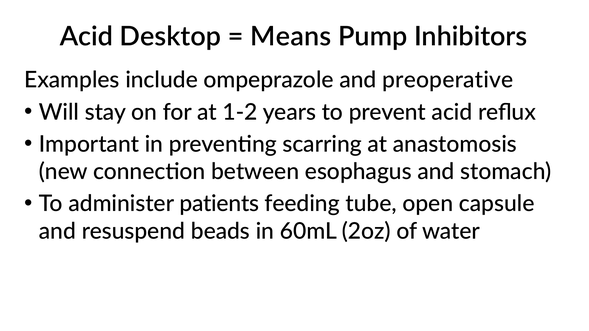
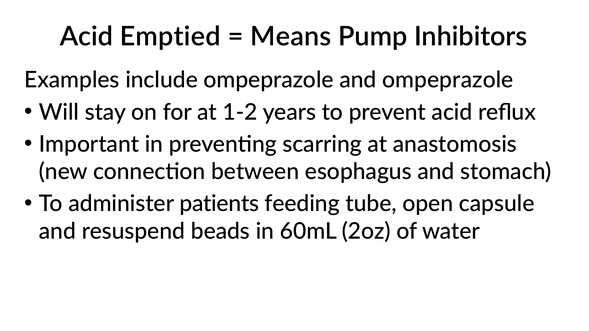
Desktop: Desktop -> Emptied
and preoperative: preoperative -> ompeprazole
